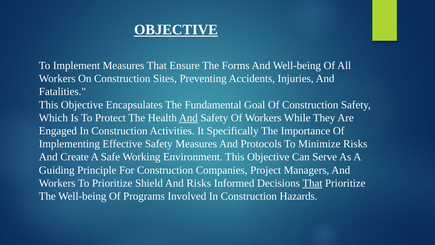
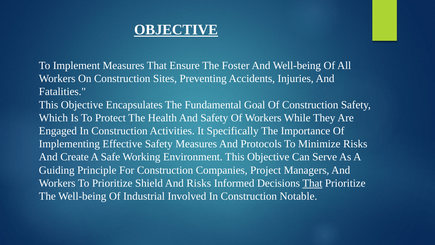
Forms: Forms -> Foster
And at (188, 118) underline: present -> none
Programs: Programs -> Industrial
Hazards: Hazards -> Notable
